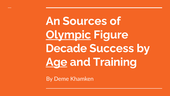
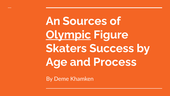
Decade: Decade -> Skaters
Age underline: present -> none
Training: Training -> Process
